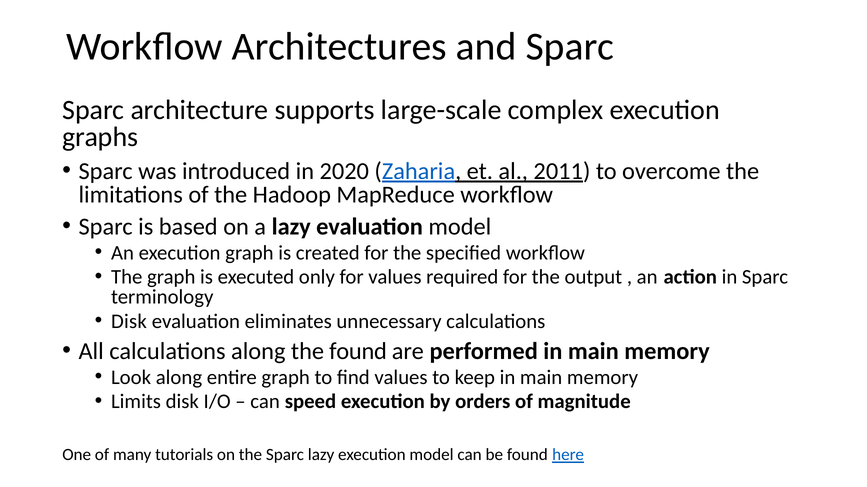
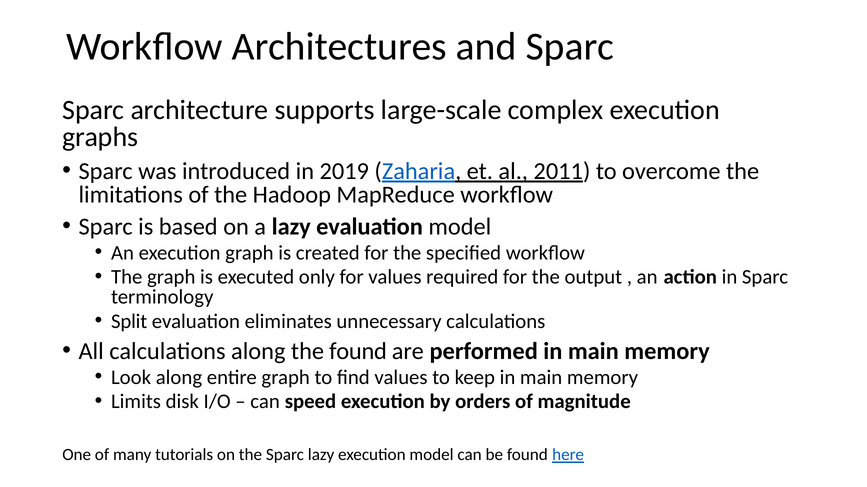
2020: 2020 -> 2019
Disk at (129, 322): Disk -> Split
